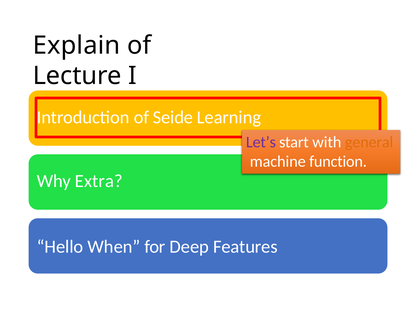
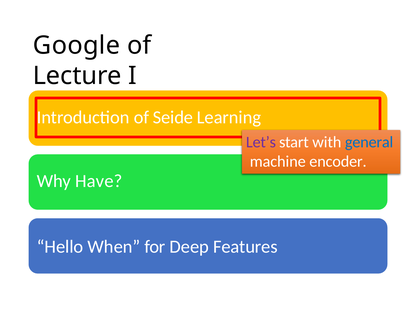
Explain: Explain -> Google
general colour: orange -> blue
function: function -> encoder
Extra: Extra -> Have
